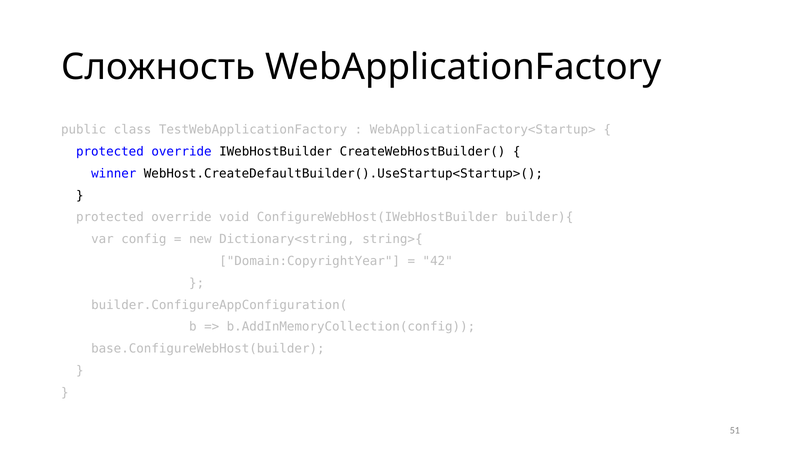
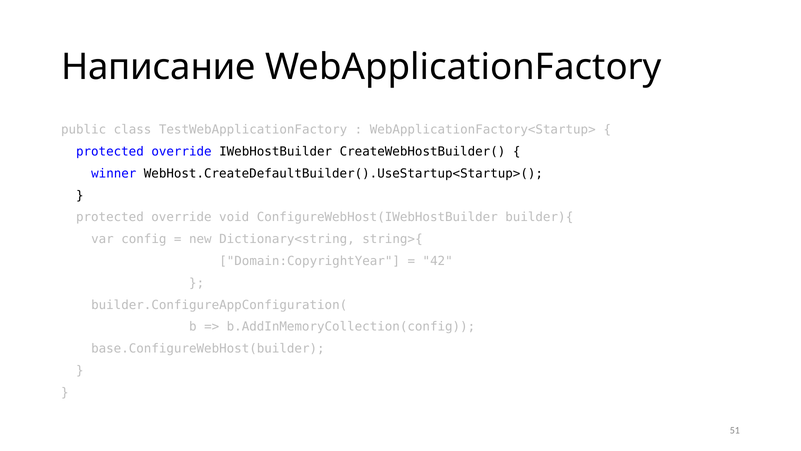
Сложность: Сложность -> Написание
